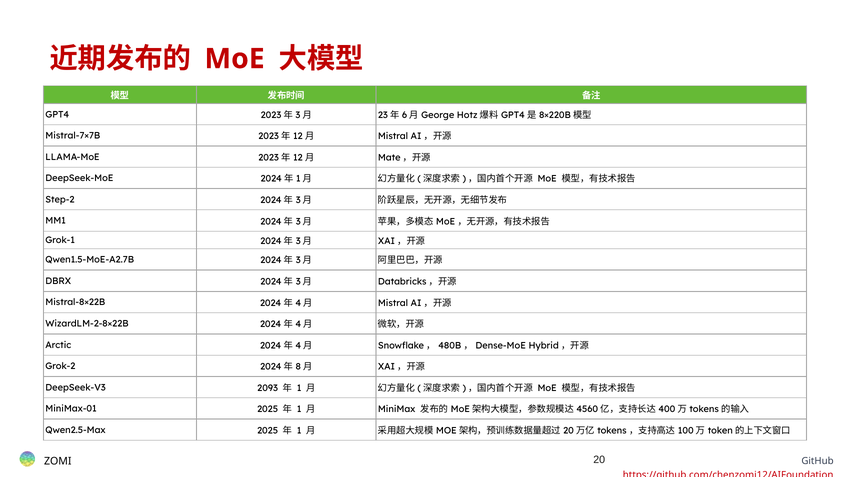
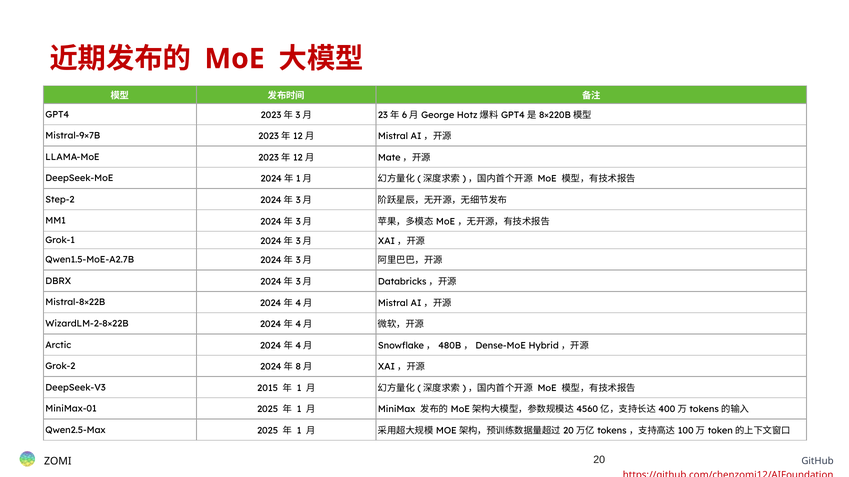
Mistral-7×7B: Mistral-7×7B -> Mistral-9×7B
2093: 2093 -> 2015
